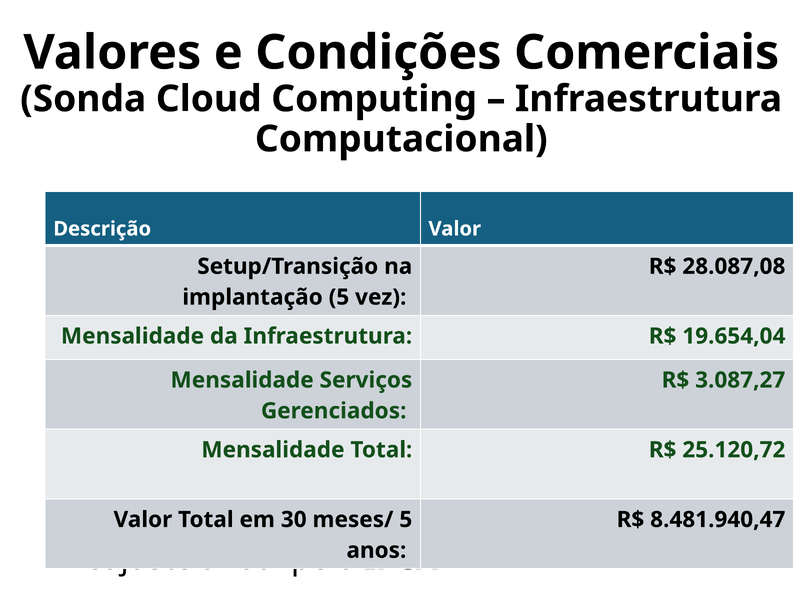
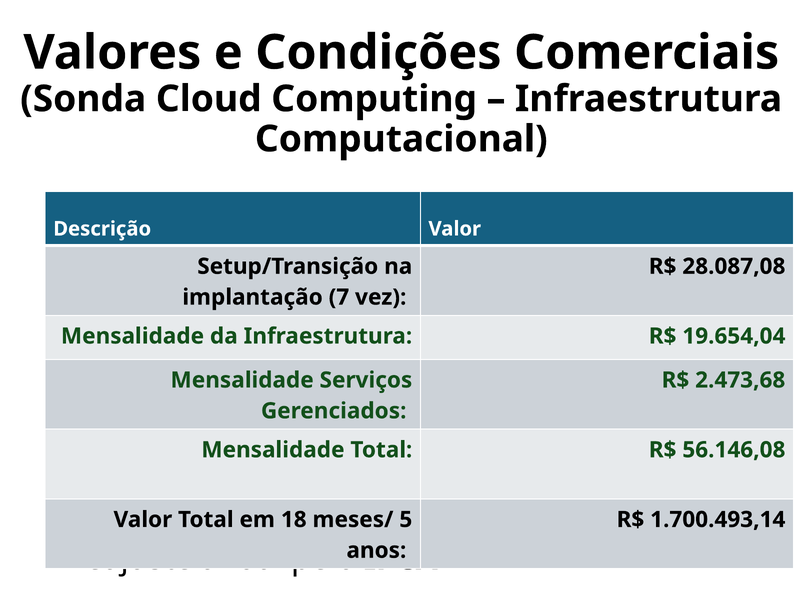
implantação 5: 5 -> 7
3.087,27: 3.087,27 -> 2.473,68
25.120,72: 25.120,72 -> 56.146,08
30: 30 -> 18
8.481.940,47: 8.481.940,47 -> 1.700.493,14
